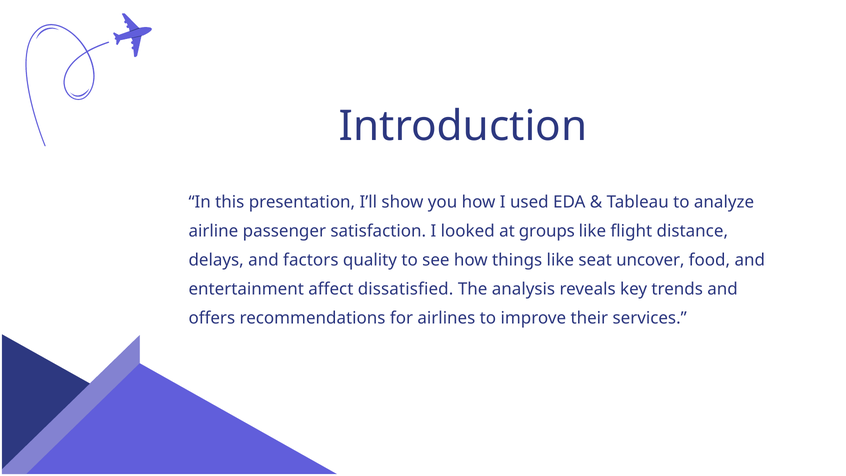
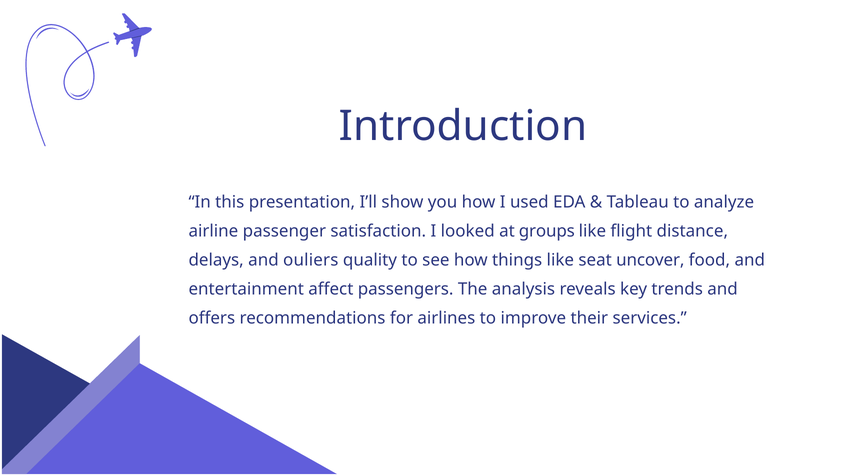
factors: factors -> ouliers
dissatisfied: dissatisfied -> passengers
